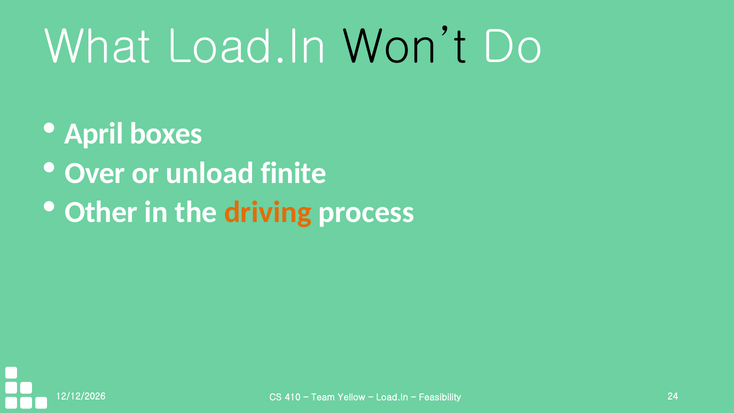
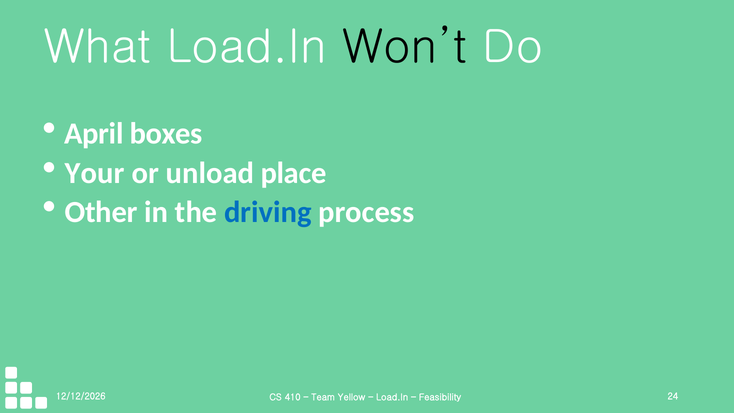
Over: Over -> Your
finite: finite -> place
driving colour: orange -> blue
